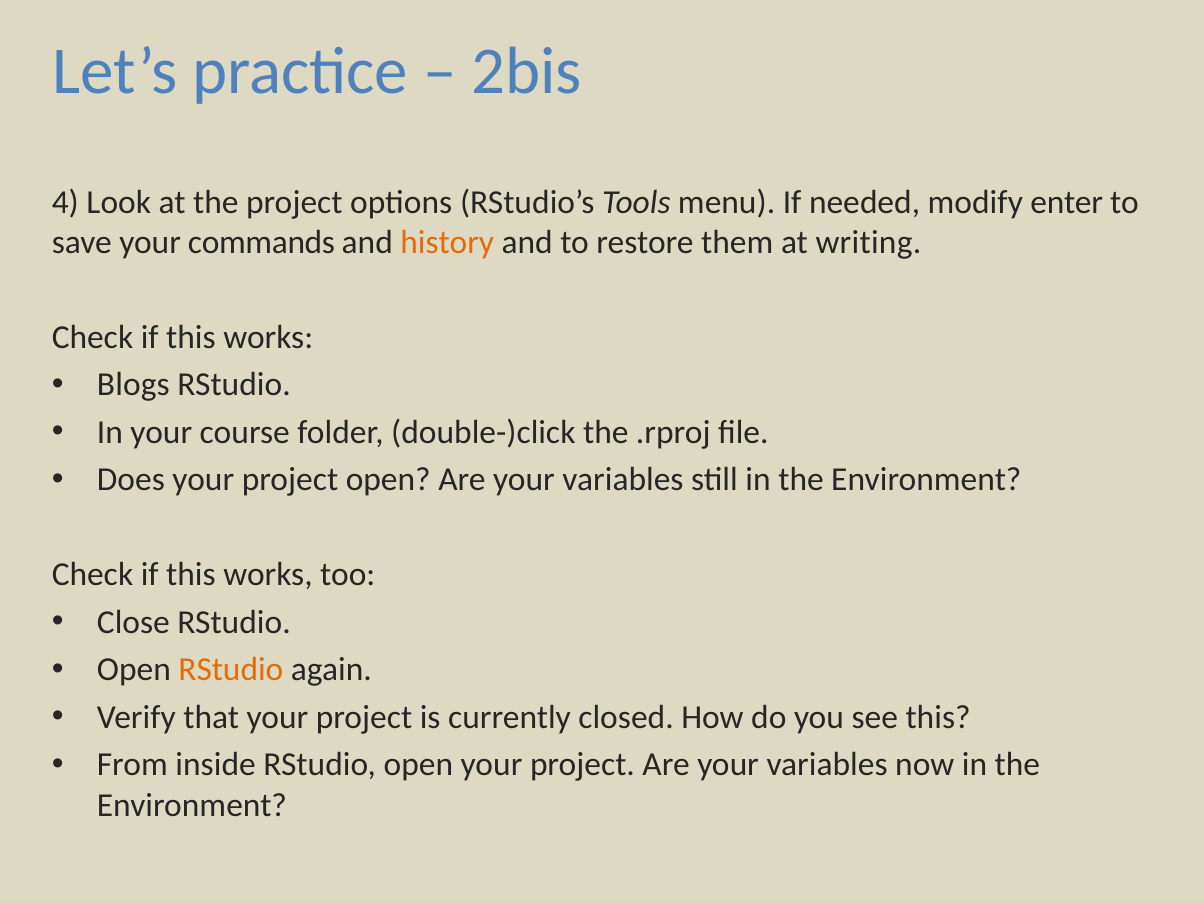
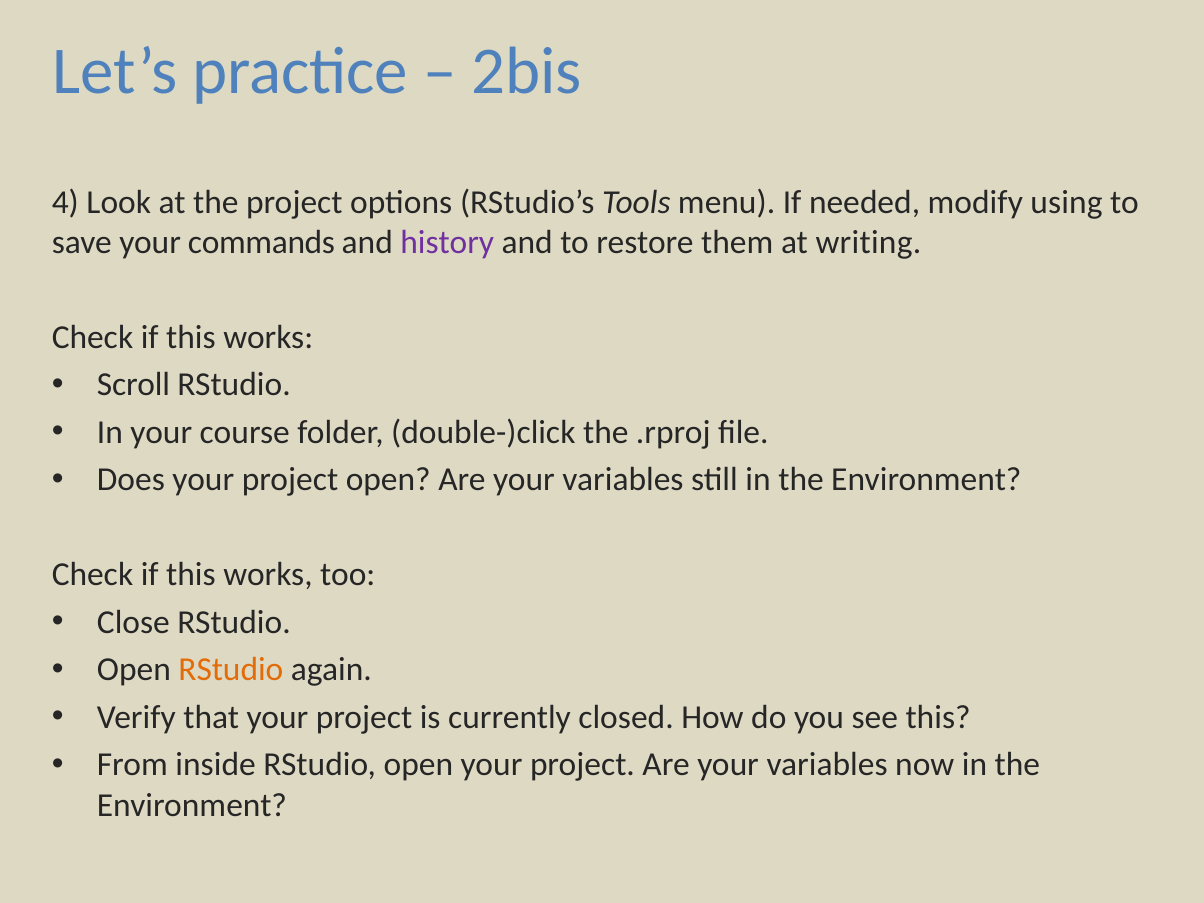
enter: enter -> using
history colour: orange -> purple
Blogs: Blogs -> Scroll
